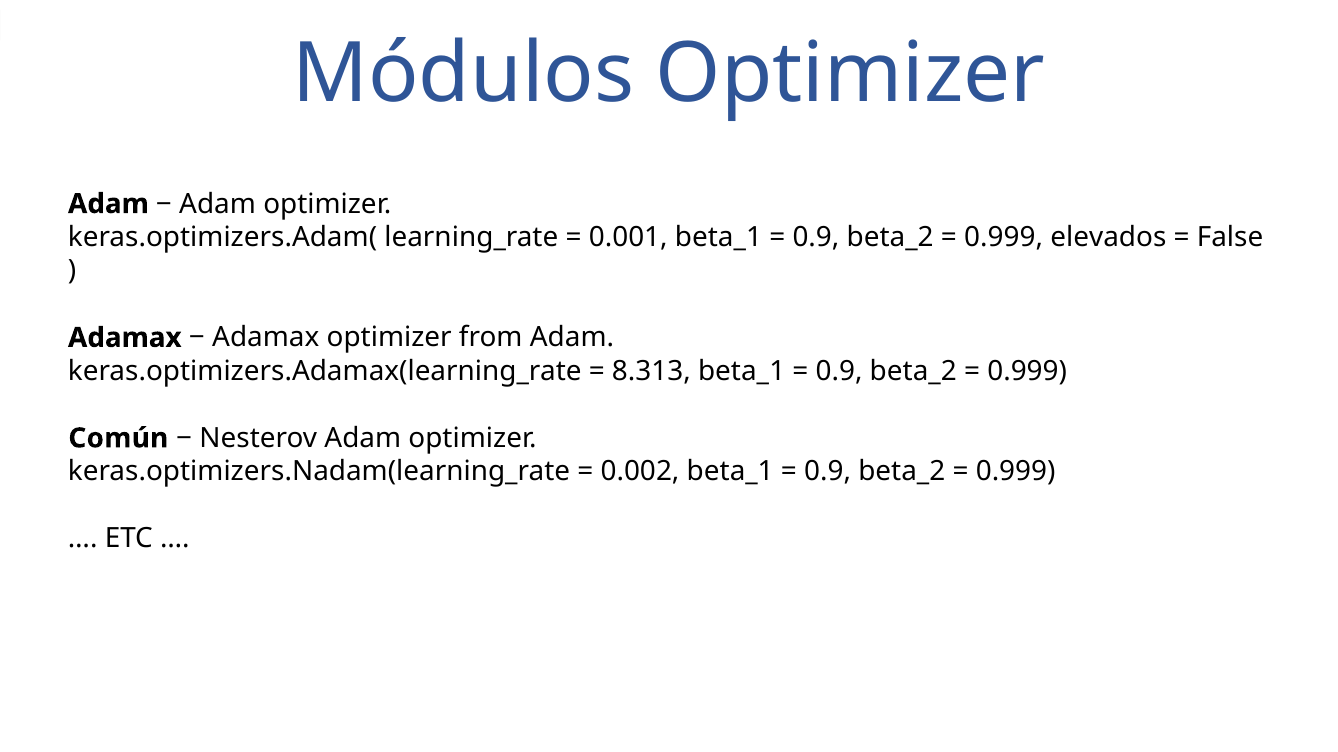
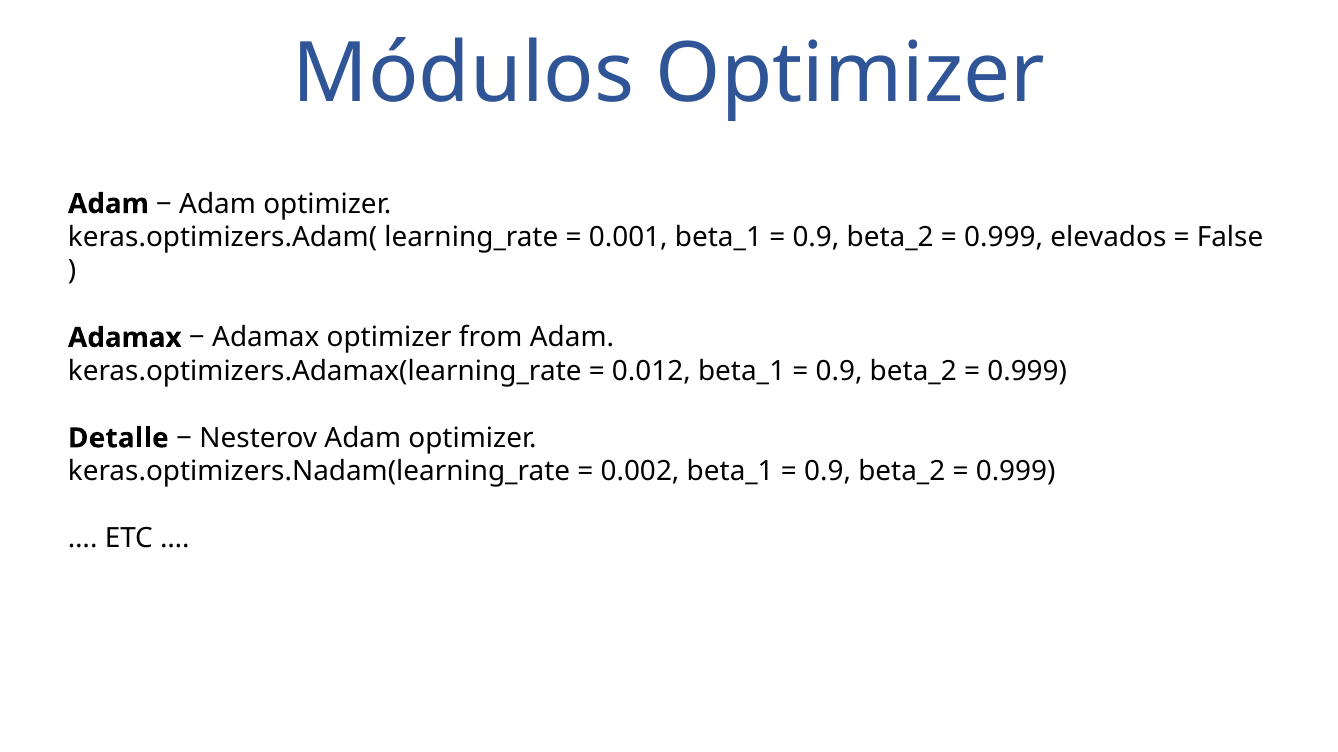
8.313: 8.313 -> 0.012
Común: Común -> Detalle
